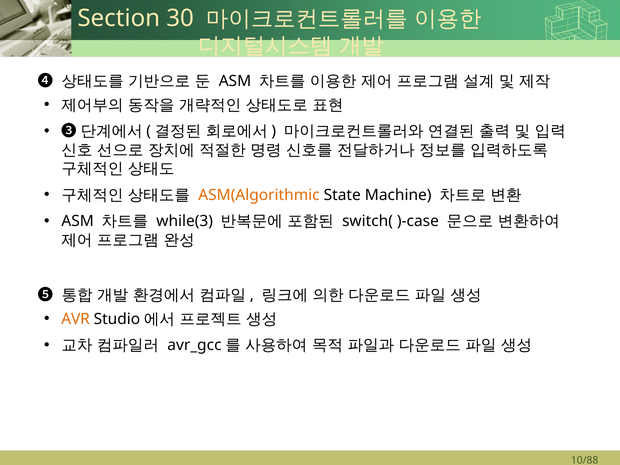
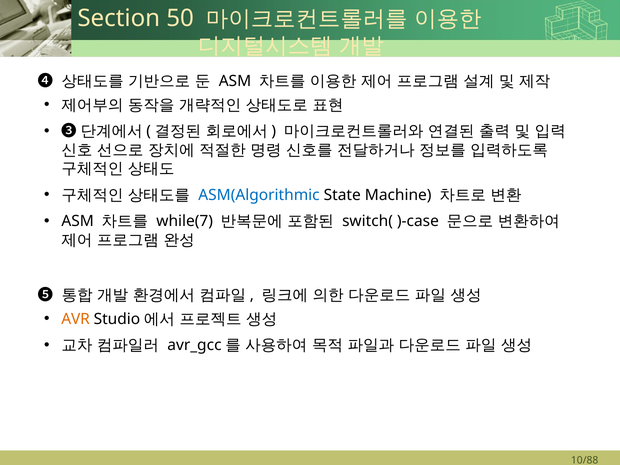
30: 30 -> 50
ASM(Algorithmic colour: orange -> blue
while(3: while(3 -> while(7
